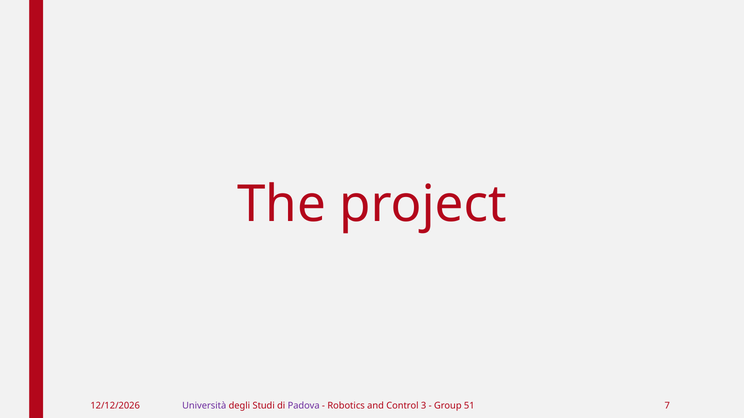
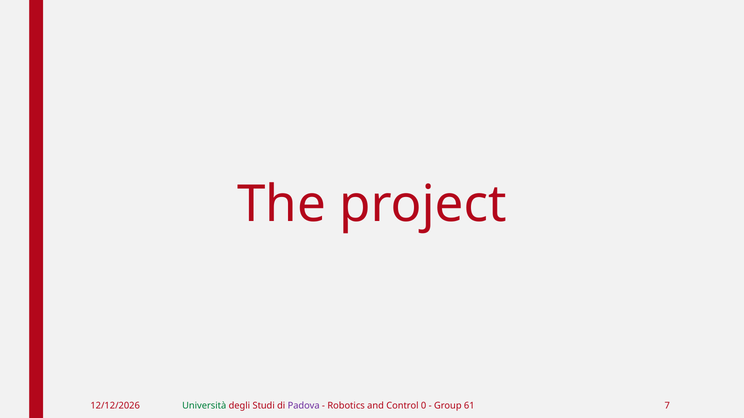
Università colour: purple -> green
3: 3 -> 0
51: 51 -> 61
